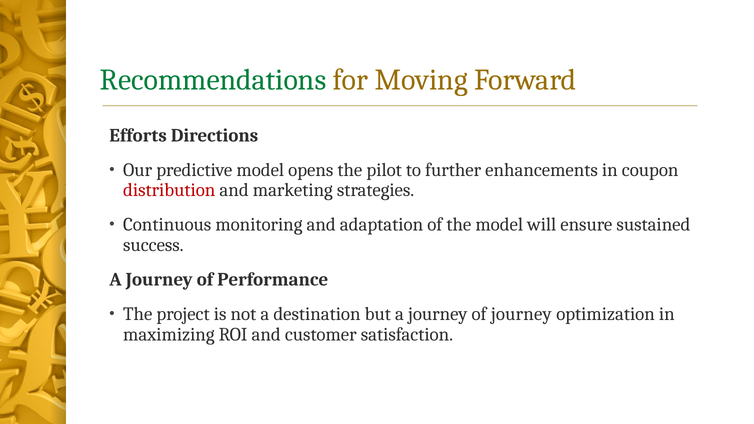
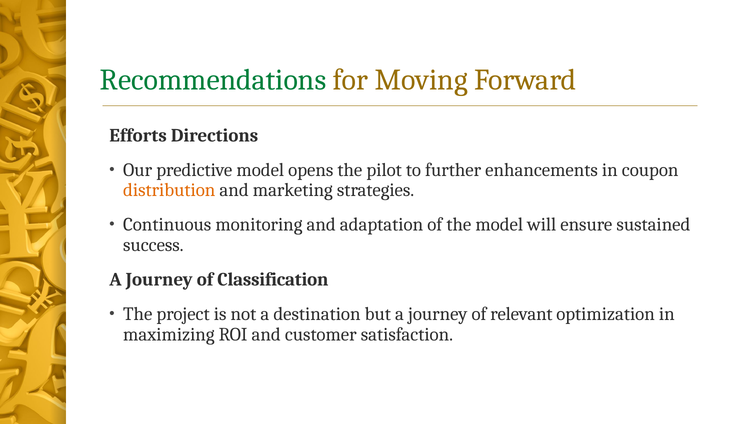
distribution colour: red -> orange
Performance: Performance -> Classification
of journey: journey -> relevant
